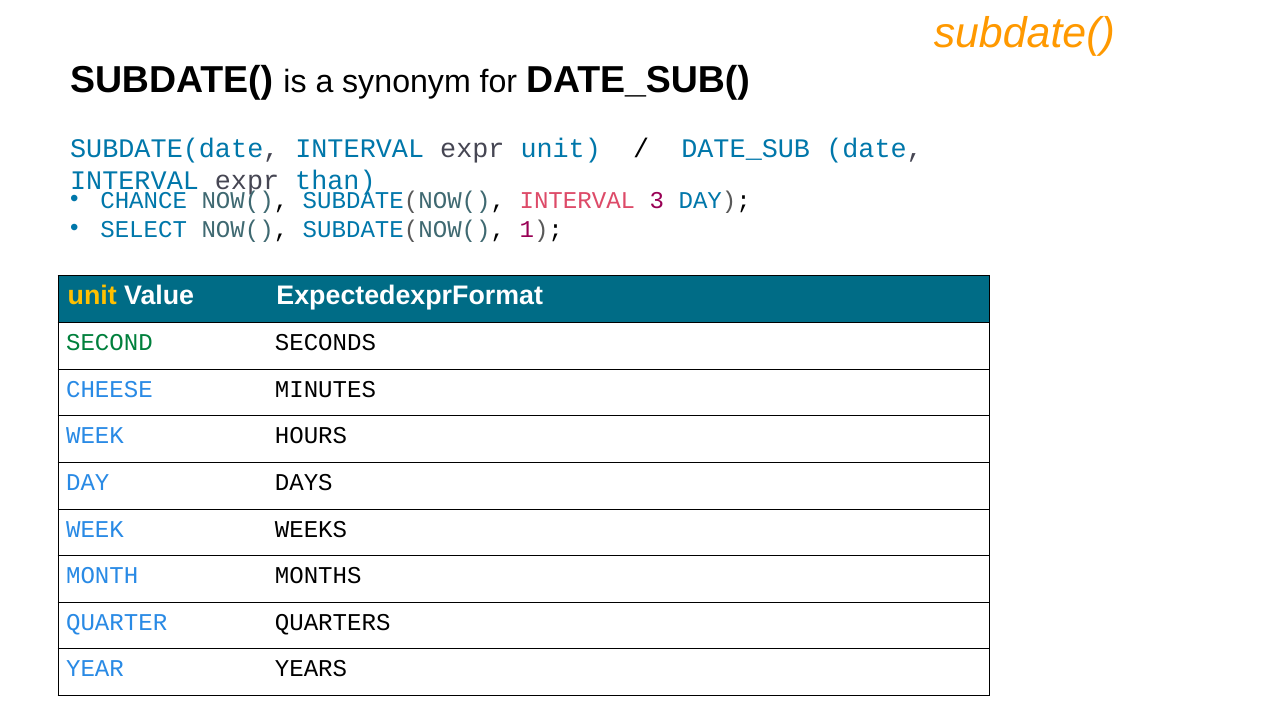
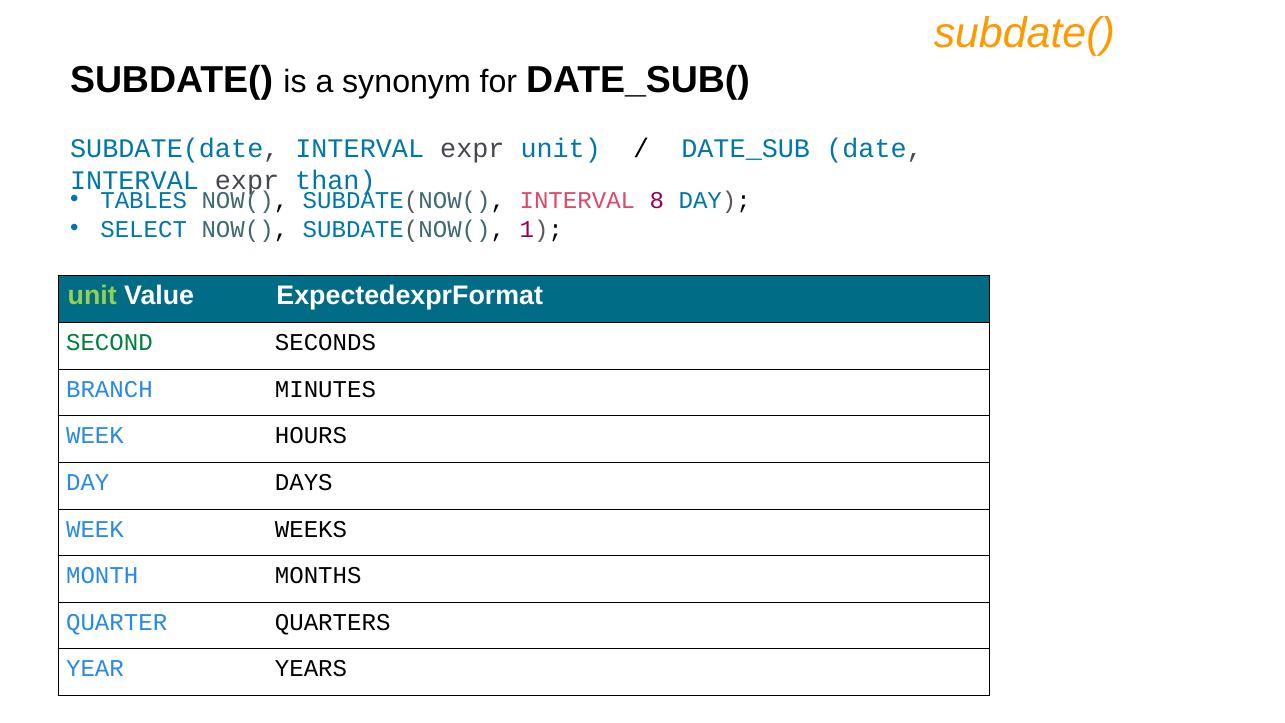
CHANCE: CHANCE -> TABLES
3: 3 -> 8
unit at (92, 296) colour: yellow -> light green
CHEESE: CHEESE -> BRANCH
